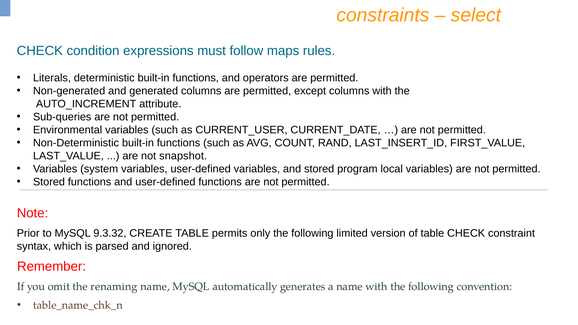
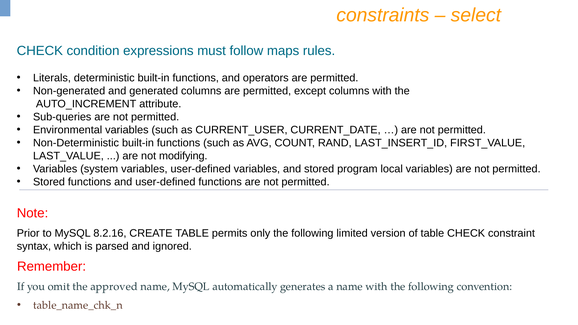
snapshot: snapshot -> modifying
9.3.32: 9.3.32 -> 8.2.16
renaming: renaming -> approved
